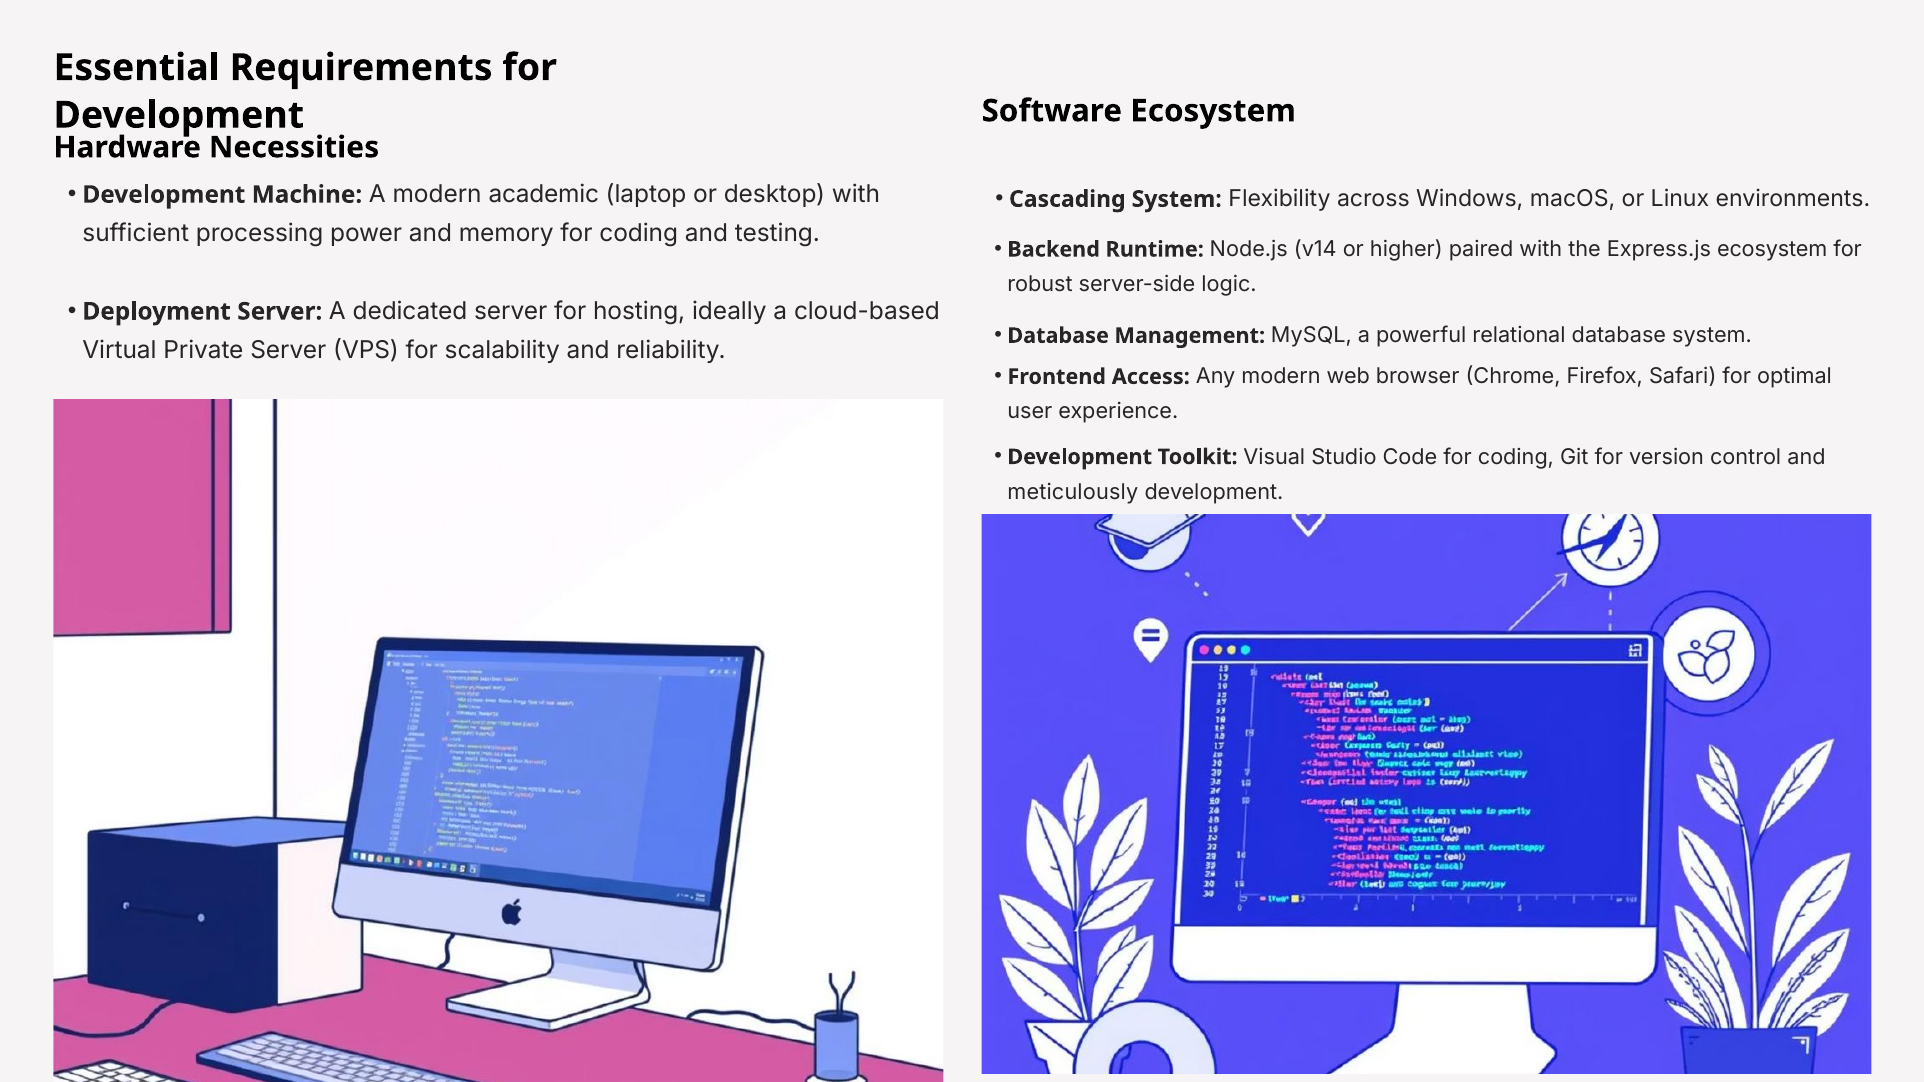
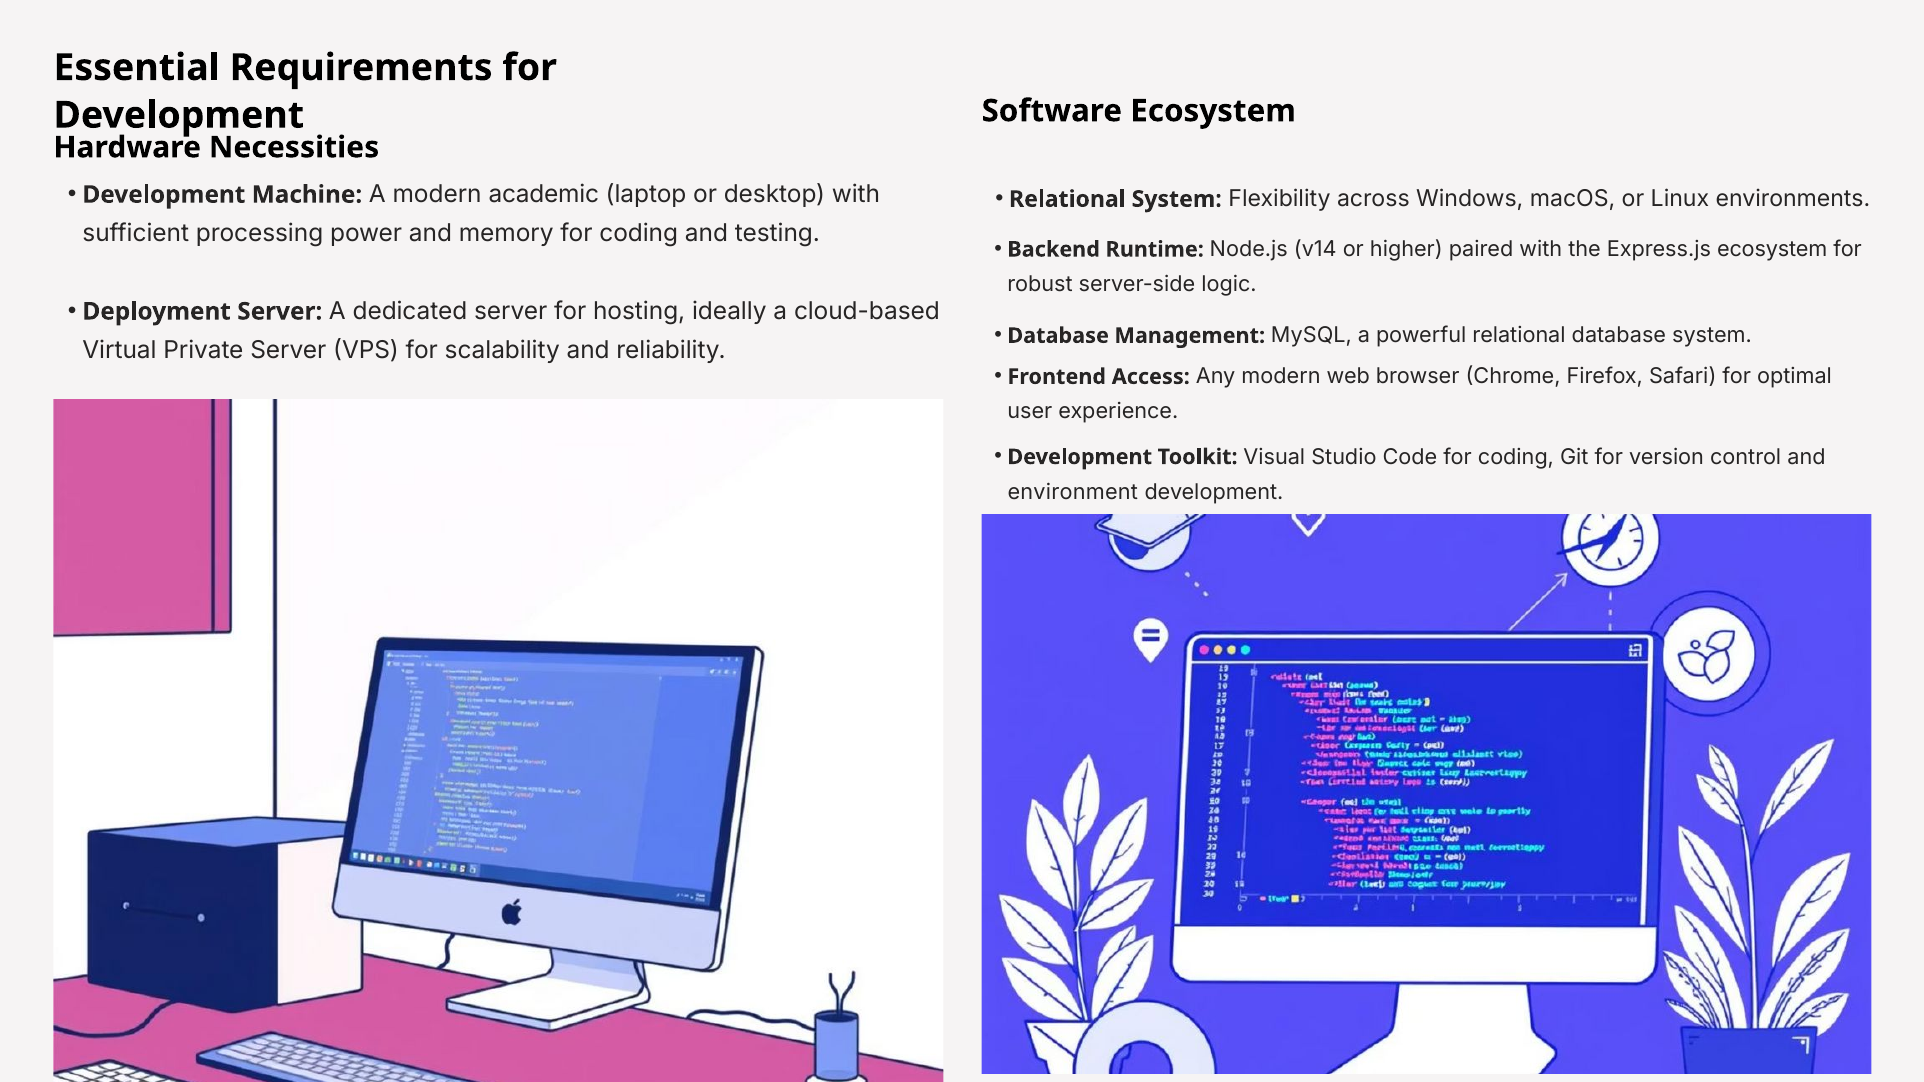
Cascading at (1067, 199): Cascading -> Relational
meticulously: meticulously -> environment
